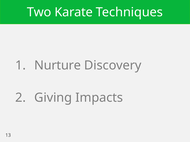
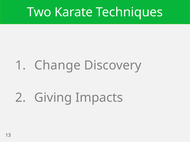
Nurture: Nurture -> Change
